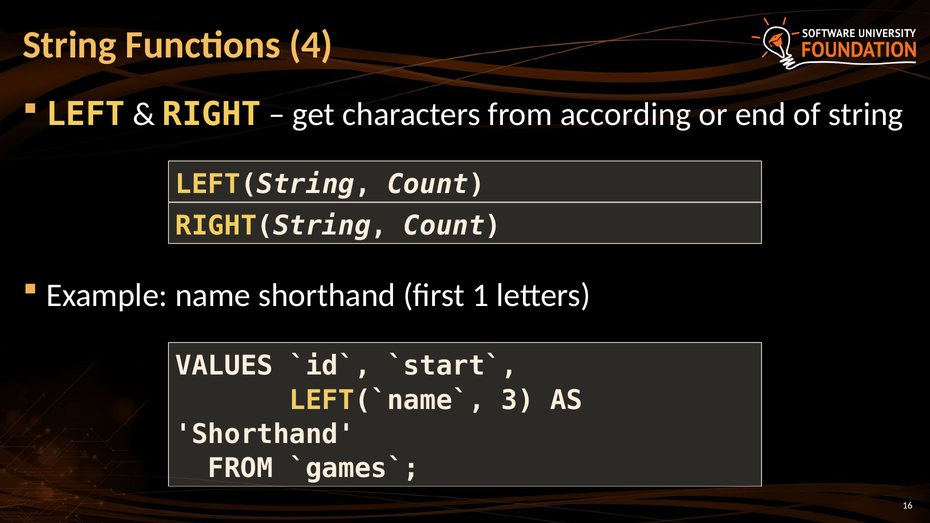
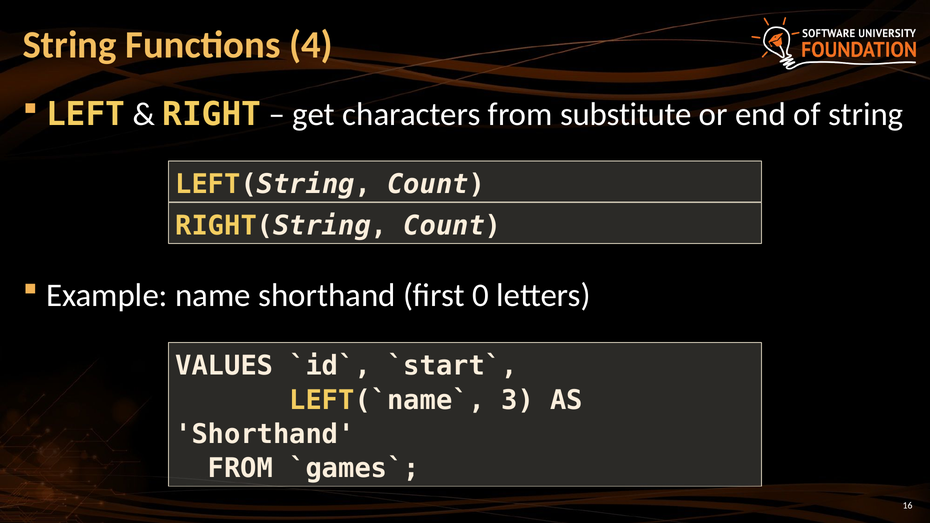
according: according -> substitute
1: 1 -> 0
